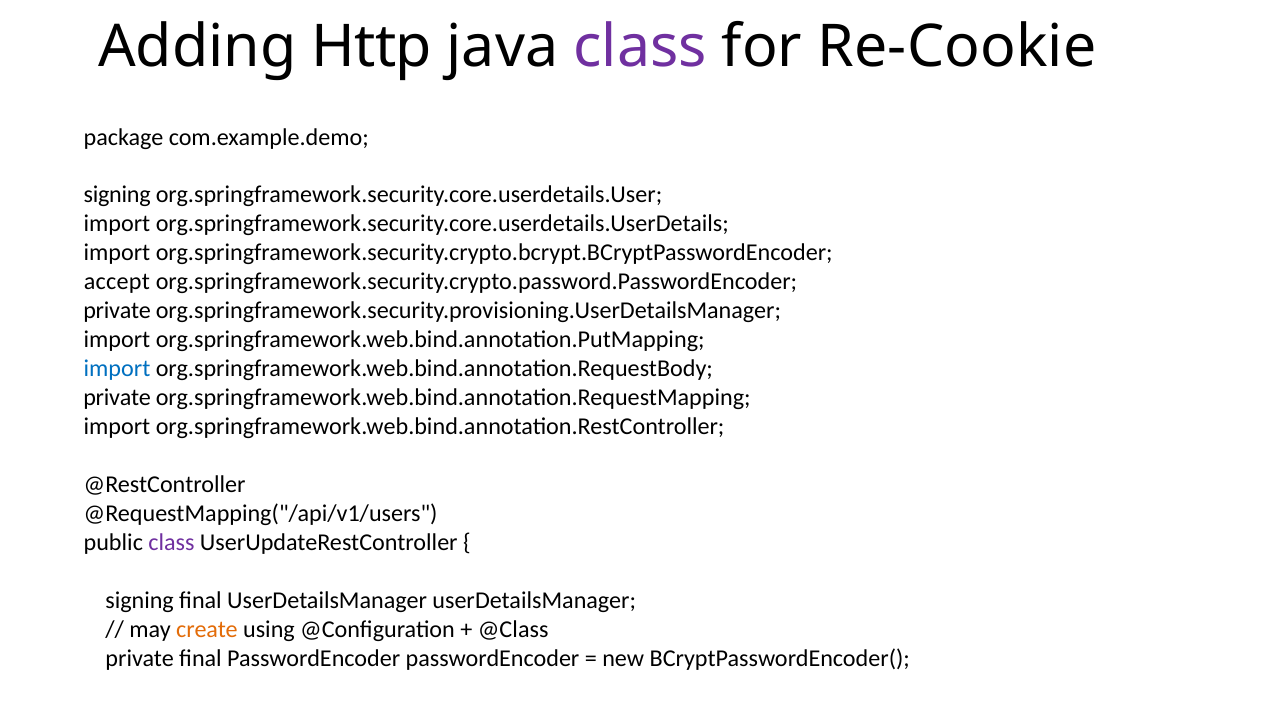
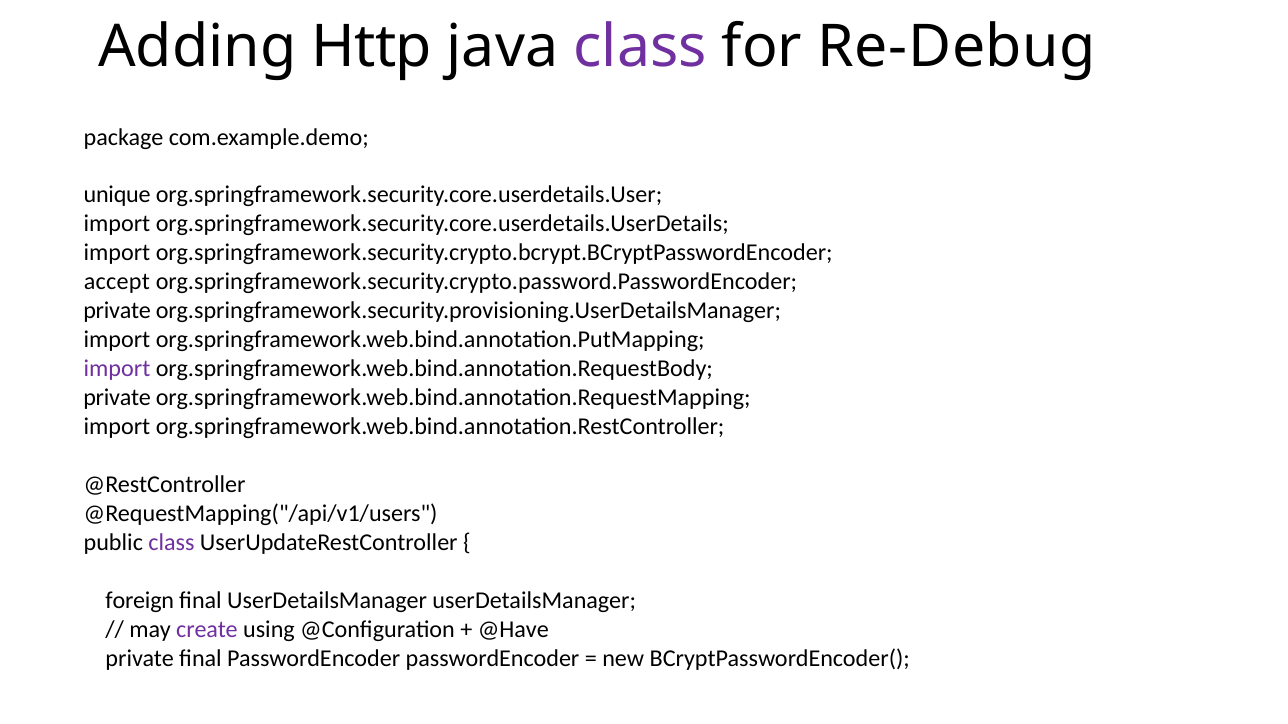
Re-Cookie: Re-Cookie -> Re-Debug
signing at (117, 195): signing -> unique
import at (117, 369) colour: blue -> purple
signing at (140, 601): signing -> foreign
create colour: orange -> purple
@Class: @Class -> @Have
